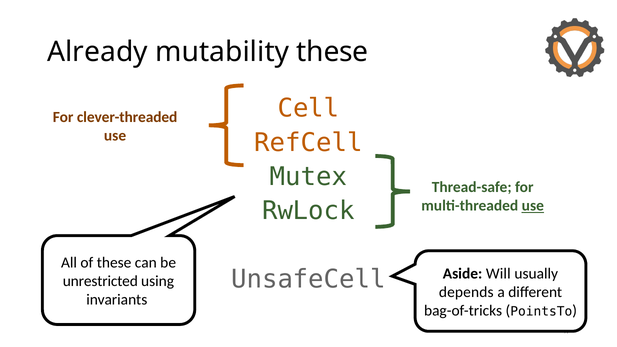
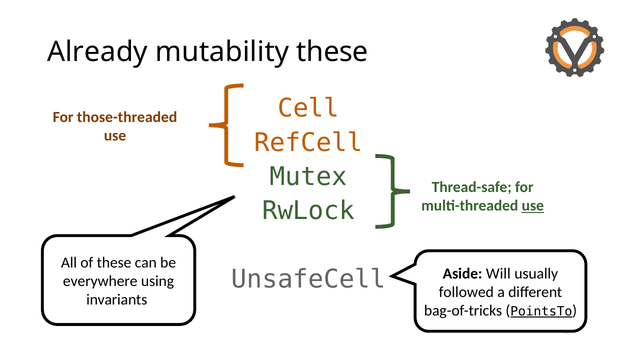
clever-threaded: clever-threaded -> those-threaded
unrestricted: unrestricted -> everywhere
depends: depends -> followed
PointsTo underline: none -> present
